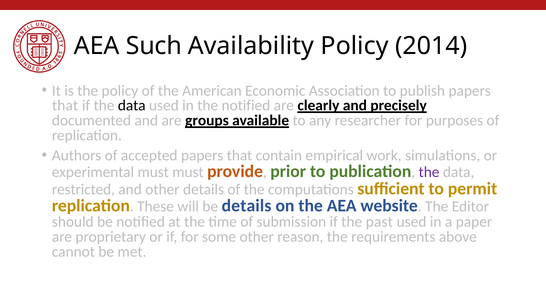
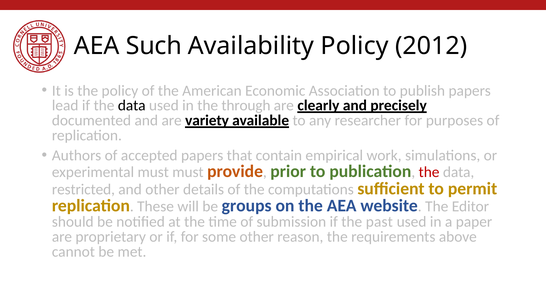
2014: 2014 -> 2012
that at (65, 106): that -> lead
the notified: notified -> through
groups: groups -> variety
the at (429, 172) colour: purple -> red
be details: details -> groups
